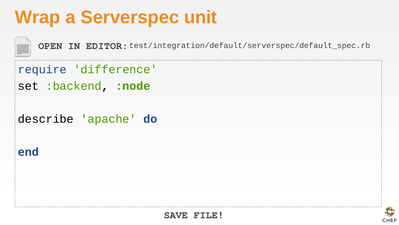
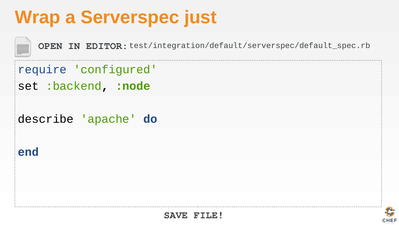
unit: unit -> just
difference: difference -> configured
